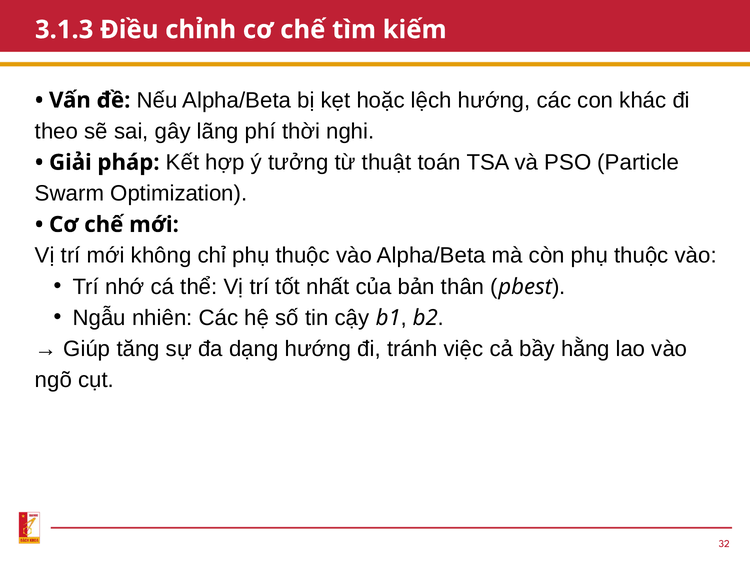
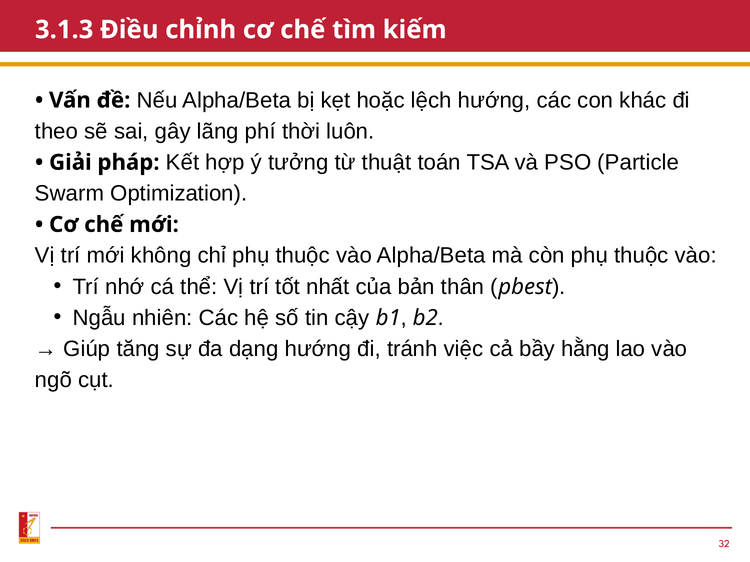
nghi: nghi -> luôn
